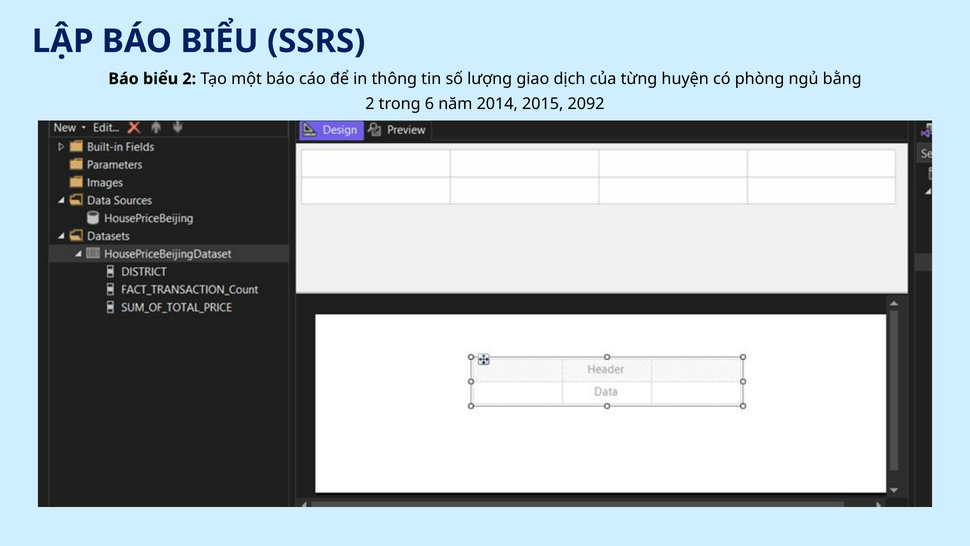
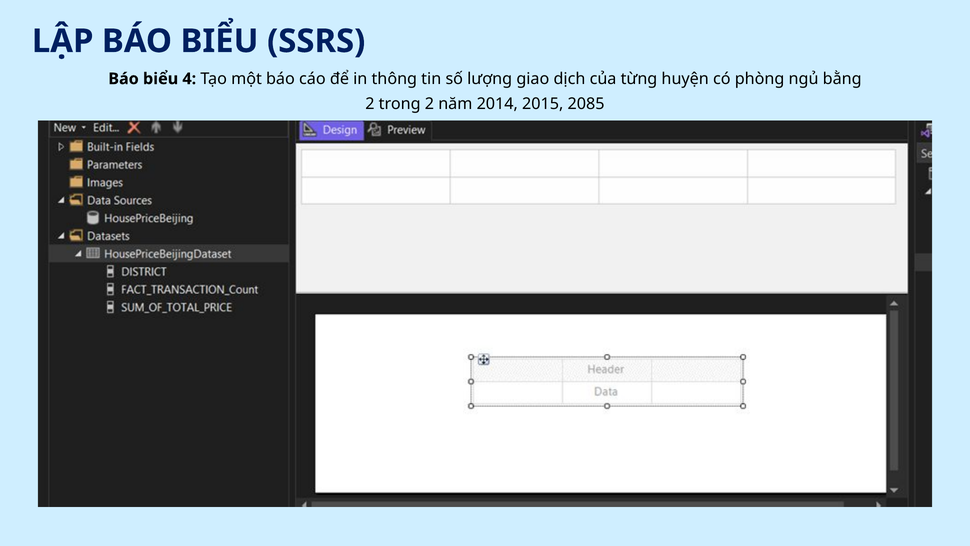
biểu 2: 2 -> 4
trong 6: 6 -> 2
2092: 2092 -> 2085
